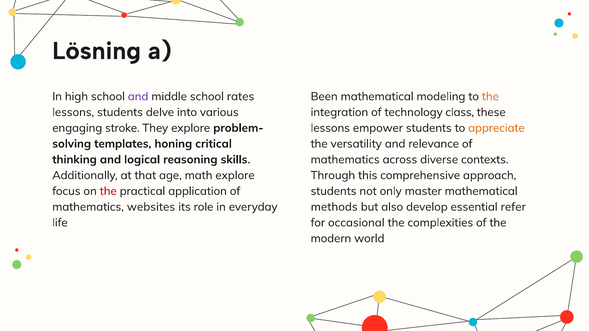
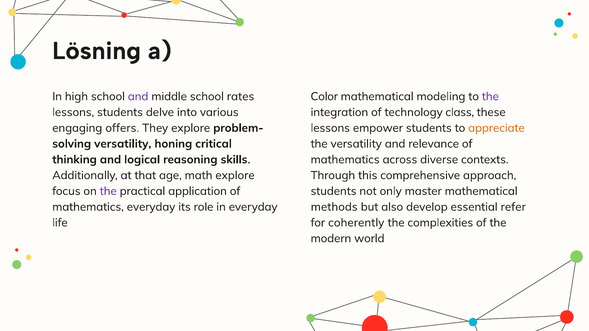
Been: Been -> Color
the at (490, 97) colour: orange -> purple
stroke: stroke -> offers
templates at (123, 144): templates -> versatility
the at (108, 191) colour: red -> purple
mathematics websites: websites -> everyday
occasional: occasional -> coherently
